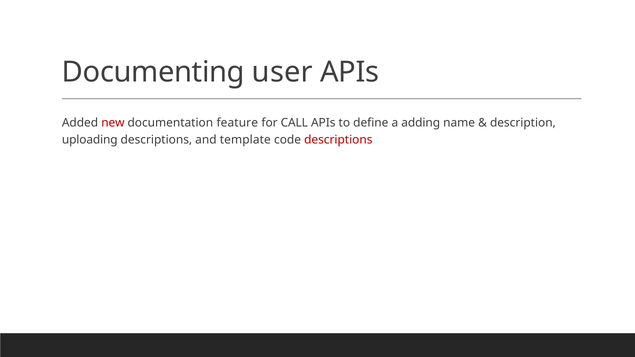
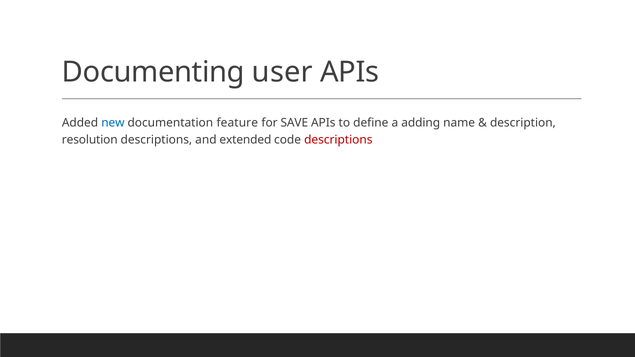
new colour: red -> blue
CALL: CALL -> SAVE
uploading: uploading -> resolution
template: template -> extended
